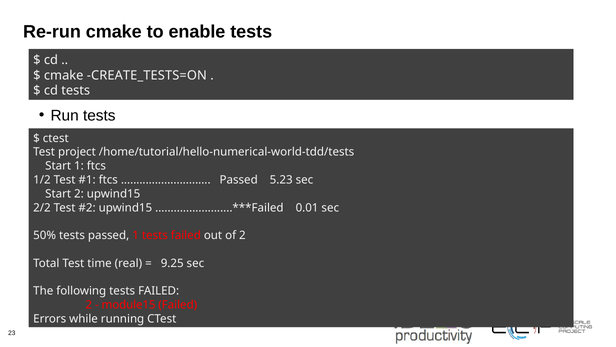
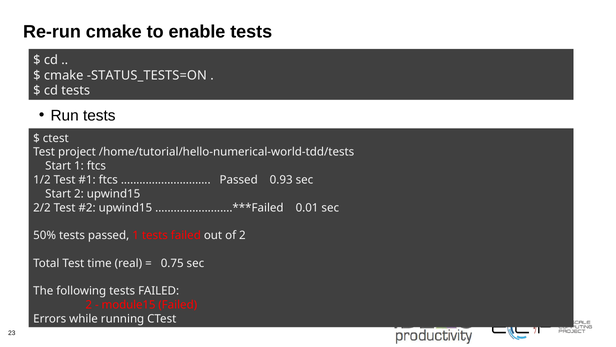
CREATE_TESTS=ON: CREATE_TESTS=ON -> STATUS_TESTS=ON
5.23: 5.23 -> 0.93
9.25: 9.25 -> 0.75
